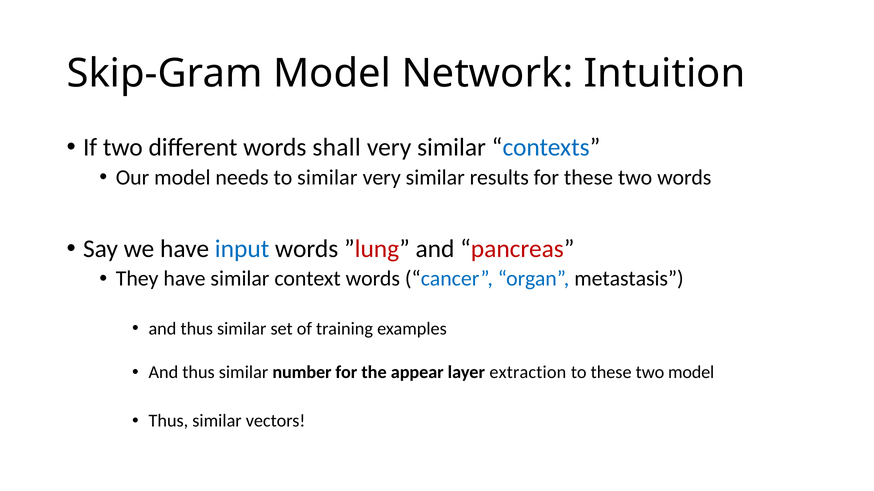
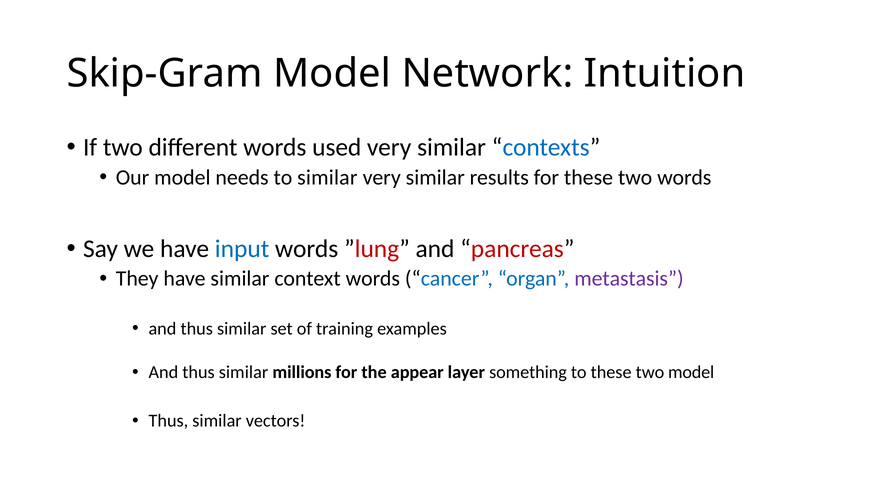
shall: shall -> used
metastasis colour: black -> purple
number: number -> millions
extraction: extraction -> something
